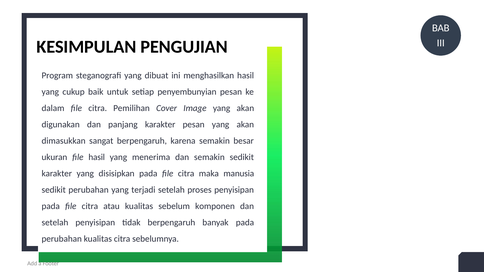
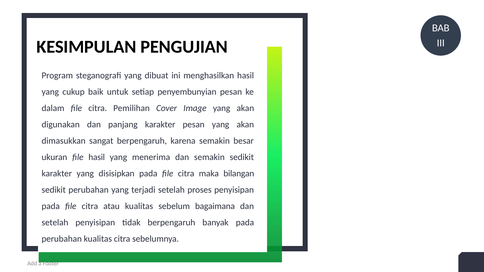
manusia: manusia -> bilangan
komponen: komponen -> bagaimana
